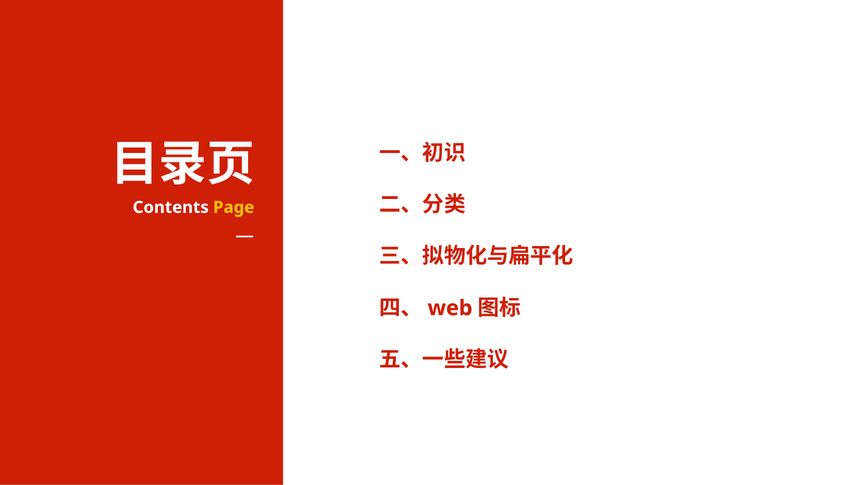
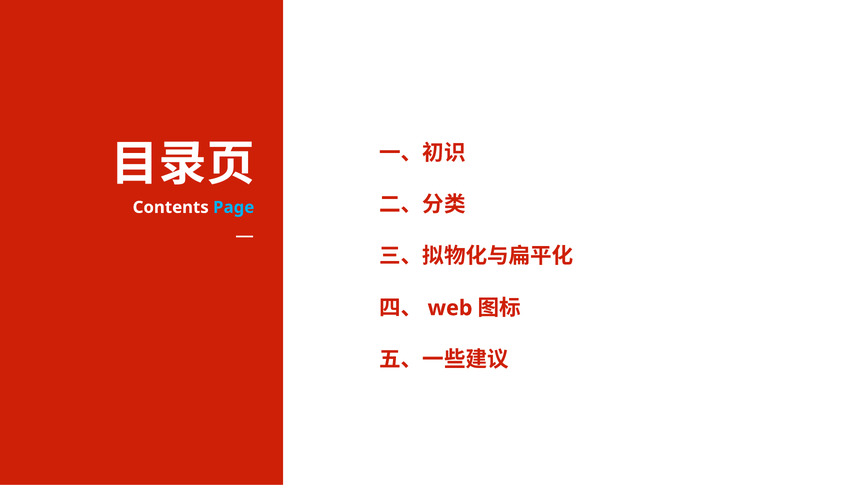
Page colour: yellow -> light blue
